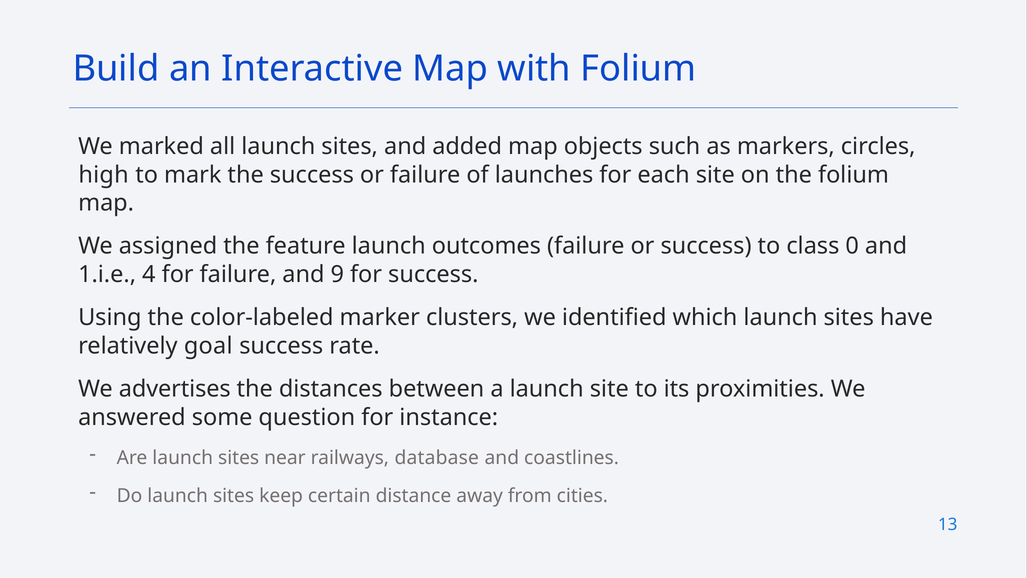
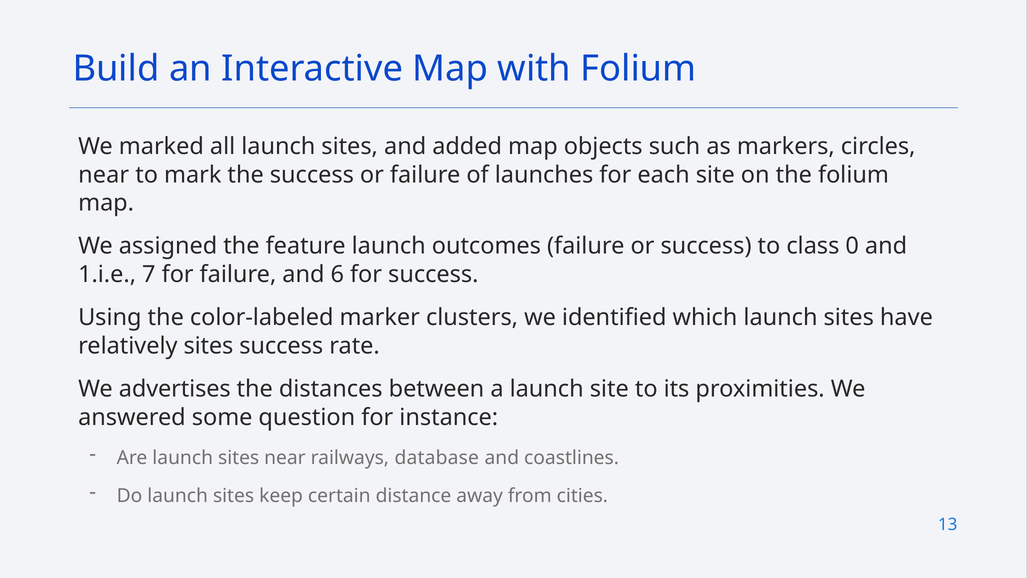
high at (104, 175): high -> near
4: 4 -> 7
9: 9 -> 6
relatively goal: goal -> sites
